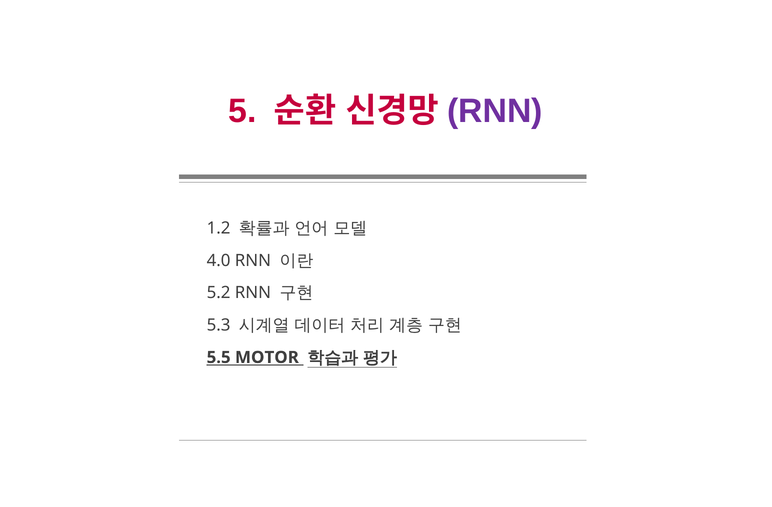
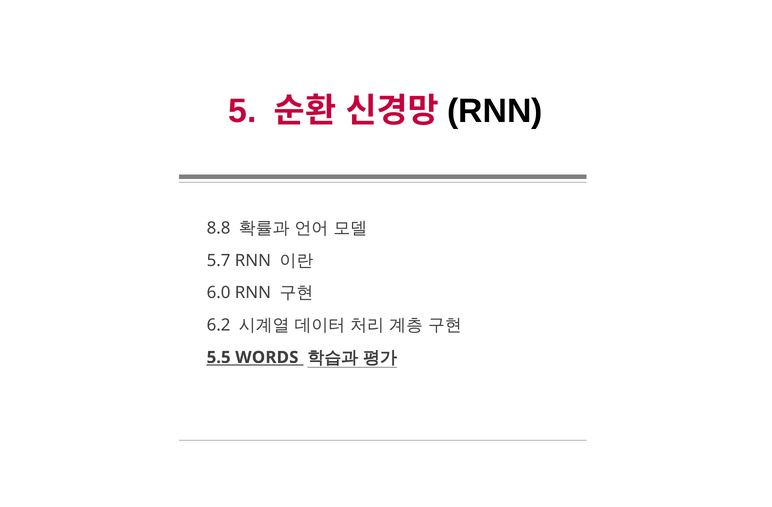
RNN at (495, 111) colour: purple -> black
1.2: 1.2 -> 8.8
4.0: 4.0 -> 5.7
5.2: 5.2 -> 6.0
5.3: 5.3 -> 6.2
MOTOR: MOTOR -> WORDS
